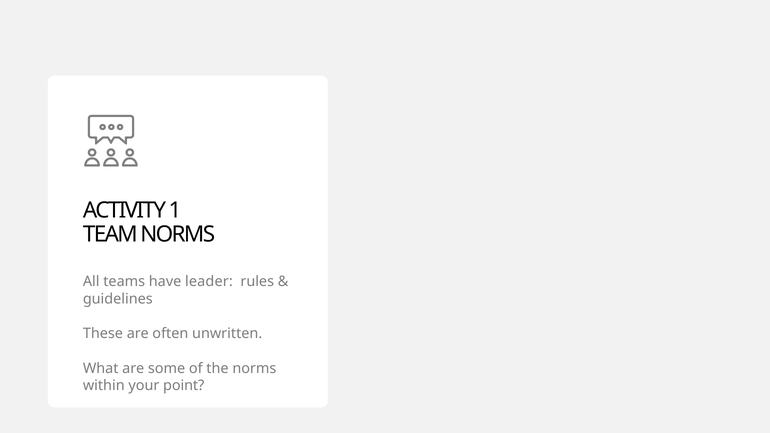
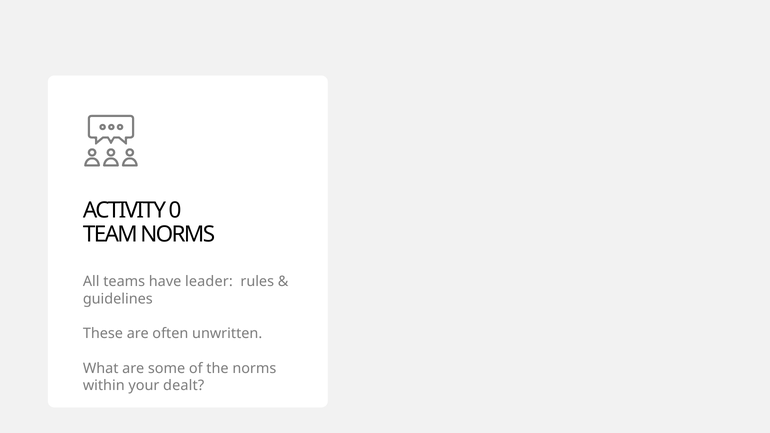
1: 1 -> 0
point: point -> dealt
